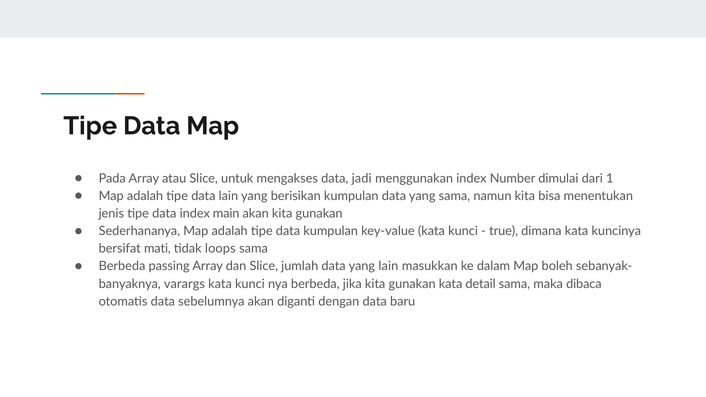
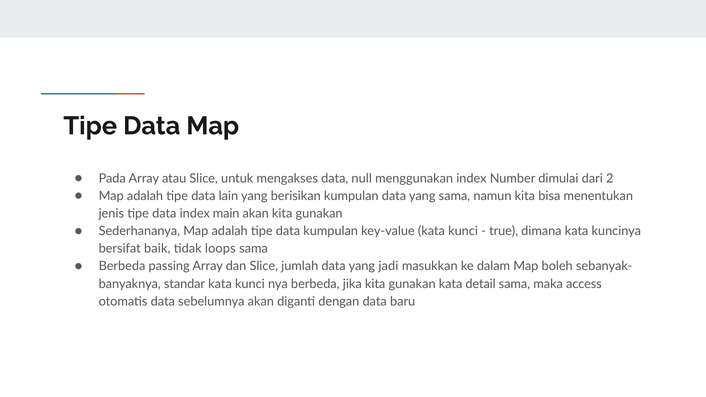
jadi: jadi -> null
1: 1 -> 2
mati: mati -> baik
yang lain: lain -> jadi
varargs: varargs -> standar
dibaca: dibaca -> access
